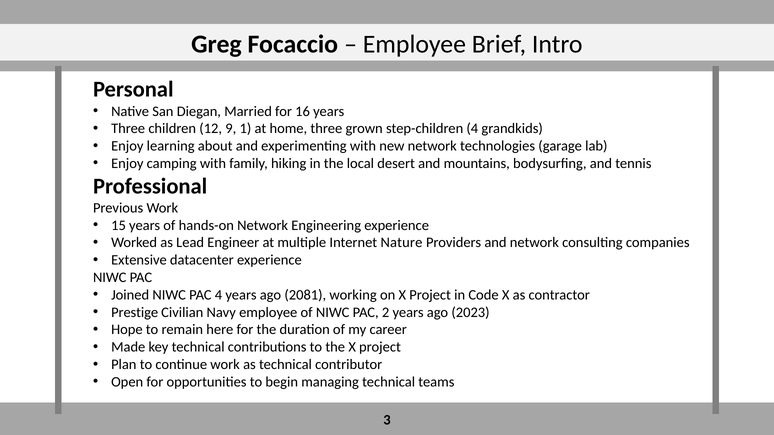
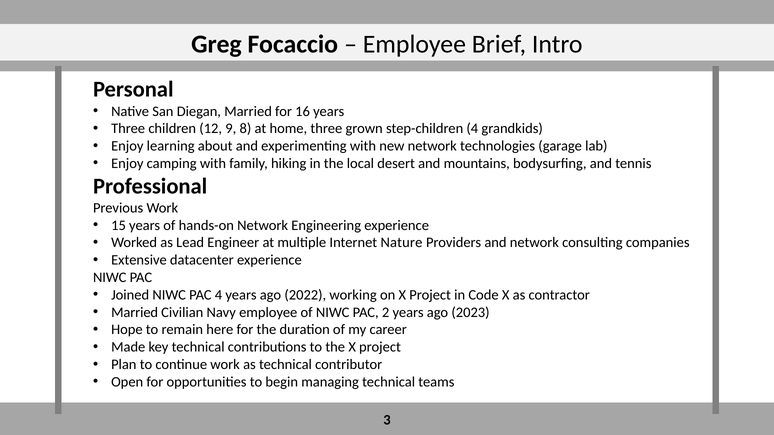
1: 1 -> 8
2081: 2081 -> 2022
Prestige at (135, 313): Prestige -> Married
